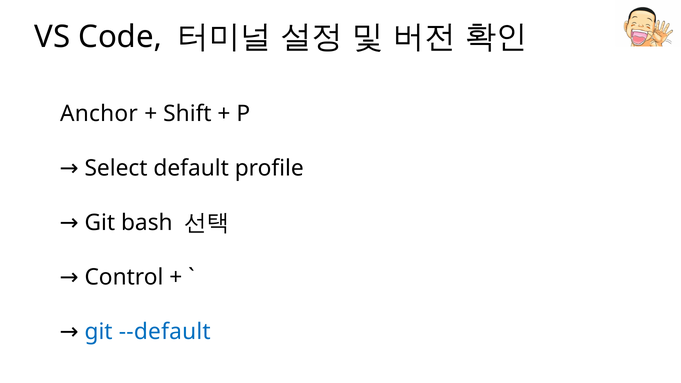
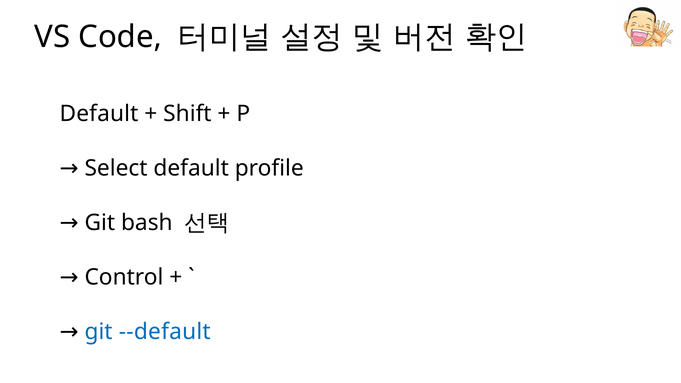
Anchor at (99, 114): Anchor -> Default
